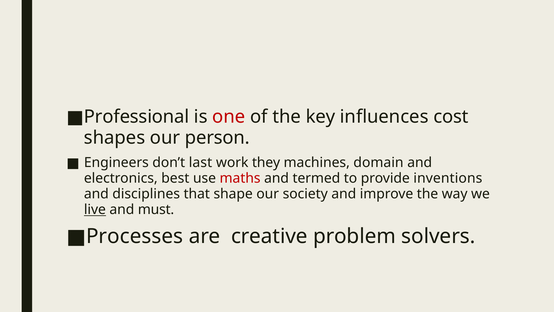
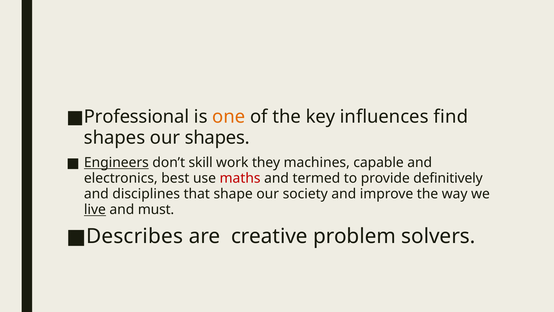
one colour: red -> orange
cost: cost -> find
our person: person -> shapes
Engineers underline: none -> present
last: last -> skill
domain: domain -> capable
inventions: inventions -> definitively
Processes: Processes -> Describes
